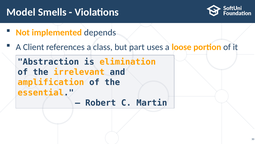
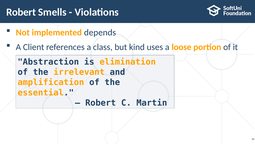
Model at (21, 12): Model -> Robert
part: part -> kind
